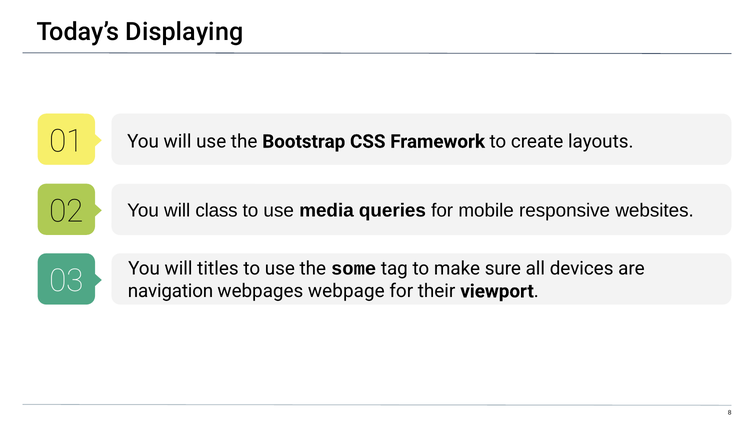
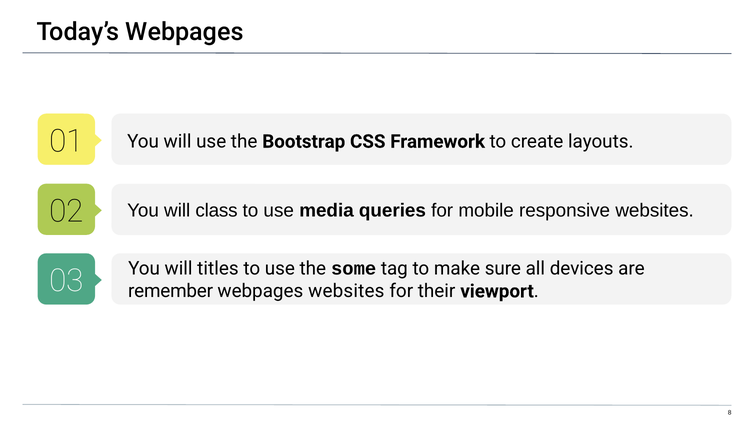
Today’s Displaying: Displaying -> Webpages
navigation: navigation -> remember
webpages webpage: webpage -> websites
